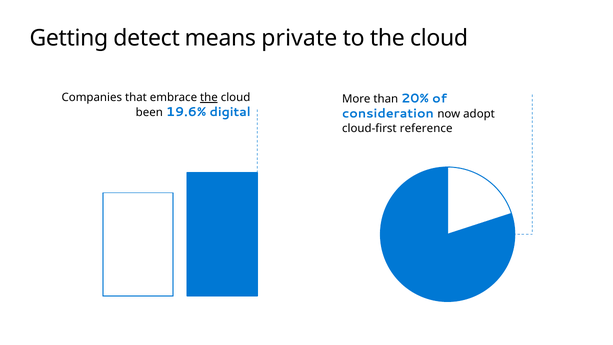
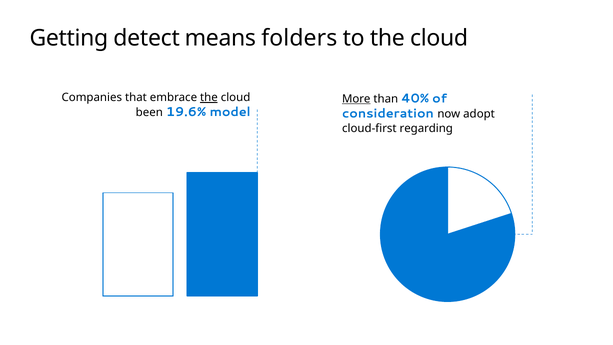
private: private -> folders
More underline: none -> present
20%: 20% -> 40%
digital: digital -> model
reference: reference -> regarding
